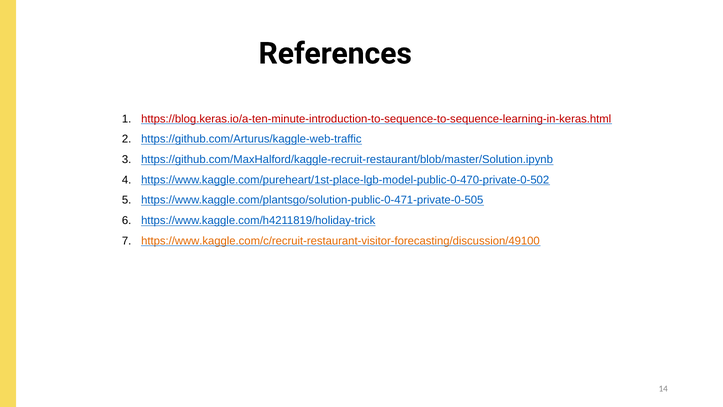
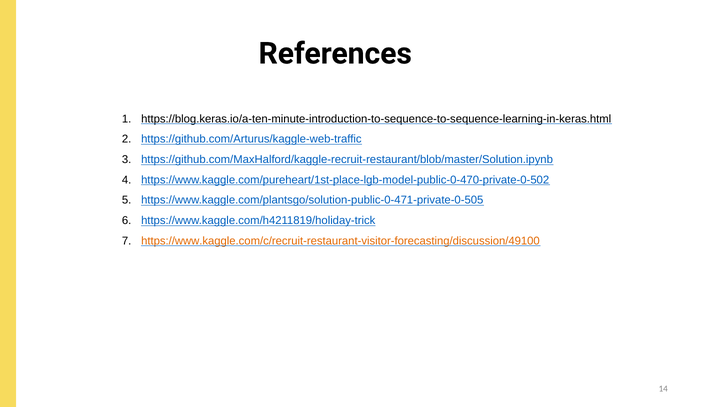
https://blog.keras.io/a-ten-minute-introduction-to-sequence-to-sequence-learning-in-keras.html colour: red -> black
